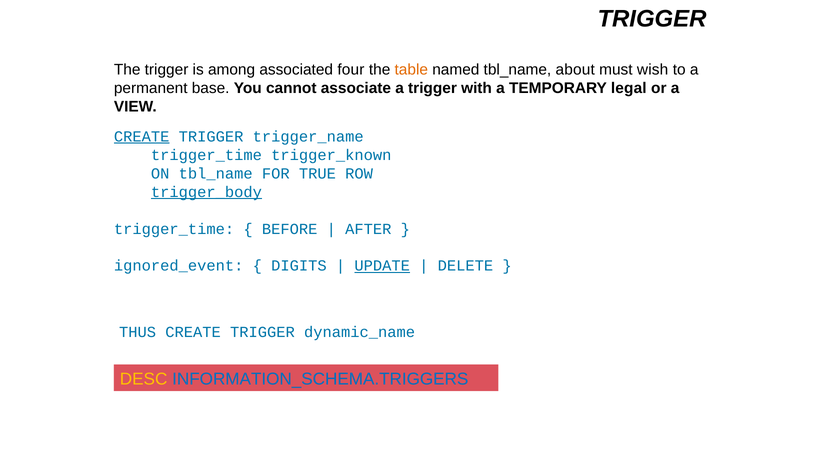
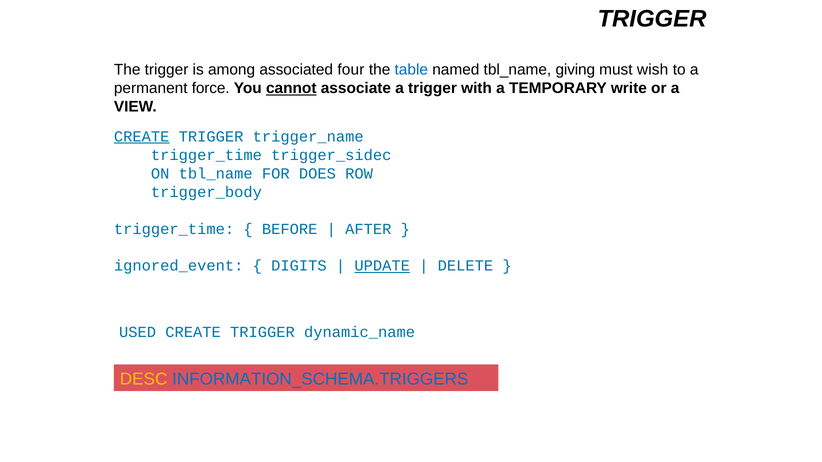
table colour: orange -> blue
about: about -> giving
base: base -> force
cannot underline: none -> present
legal: legal -> write
trigger_known: trigger_known -> trigger_sidec
TRUE: TRUE -> DOES
trigger_body underline: present -> none
THUS: THUS -> USED
